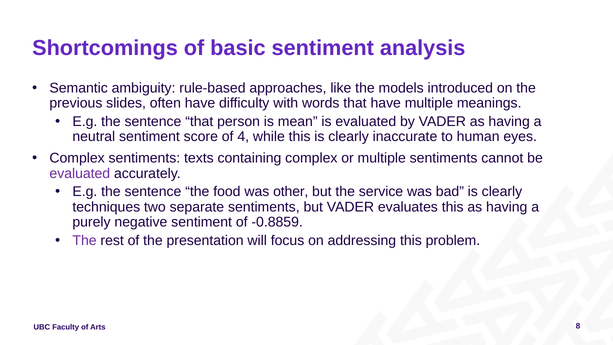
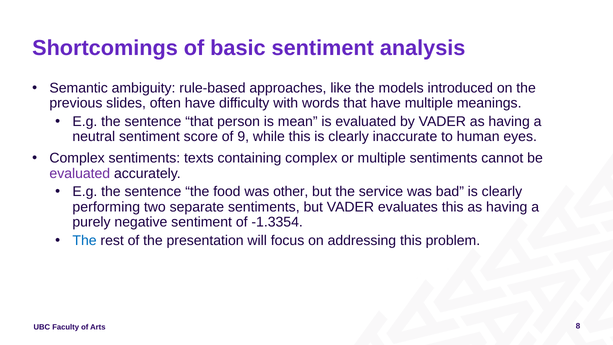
4: 4 -> 9
techniques: techniques -> performing
-0.8859: -0.8859 -> -1.3354
The at (85, 240) colour: purple -> blue
